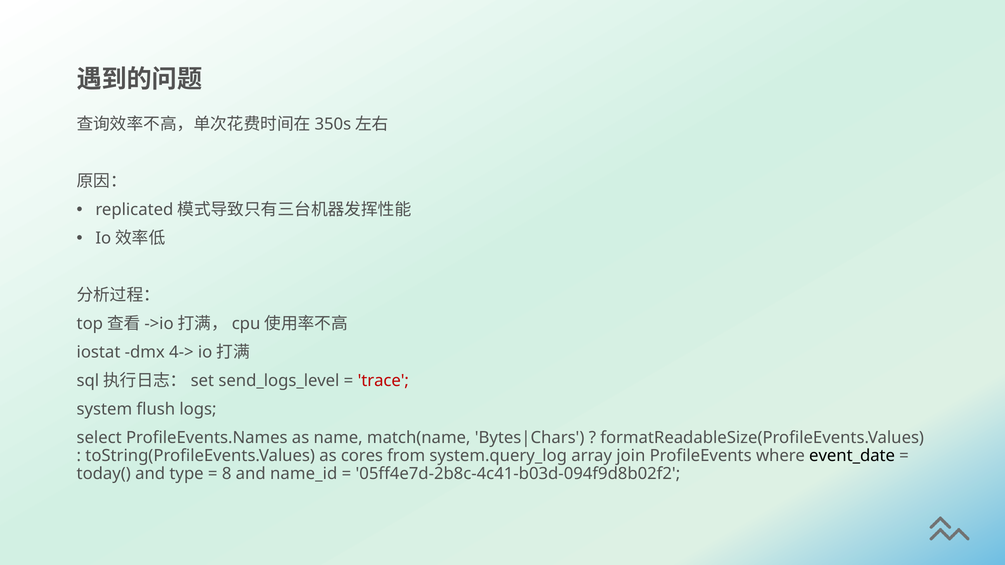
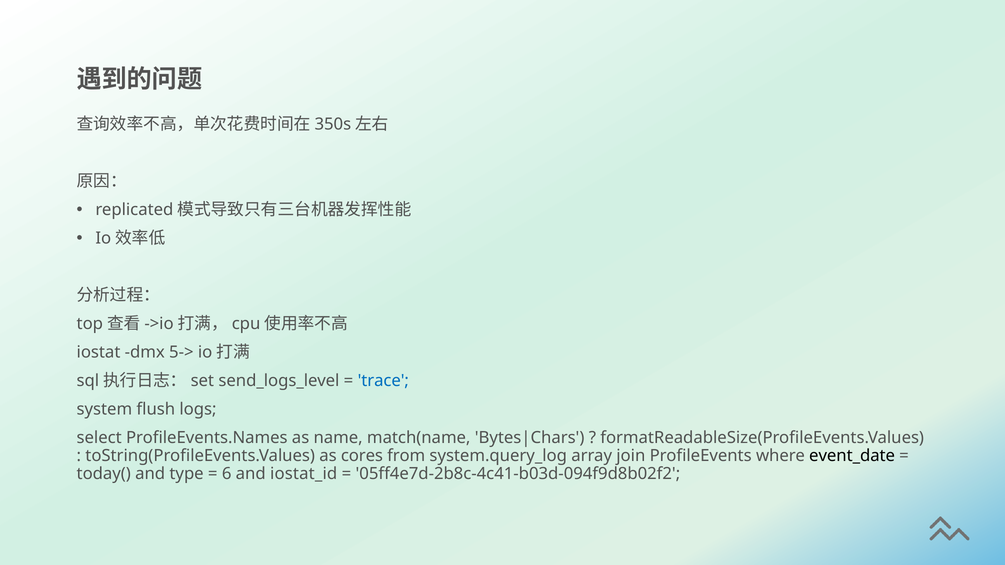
4->: 4-> -> 5->
trace colour: red -> blue
8: 8 -> 6
name_id: name_id -> iostat_id
